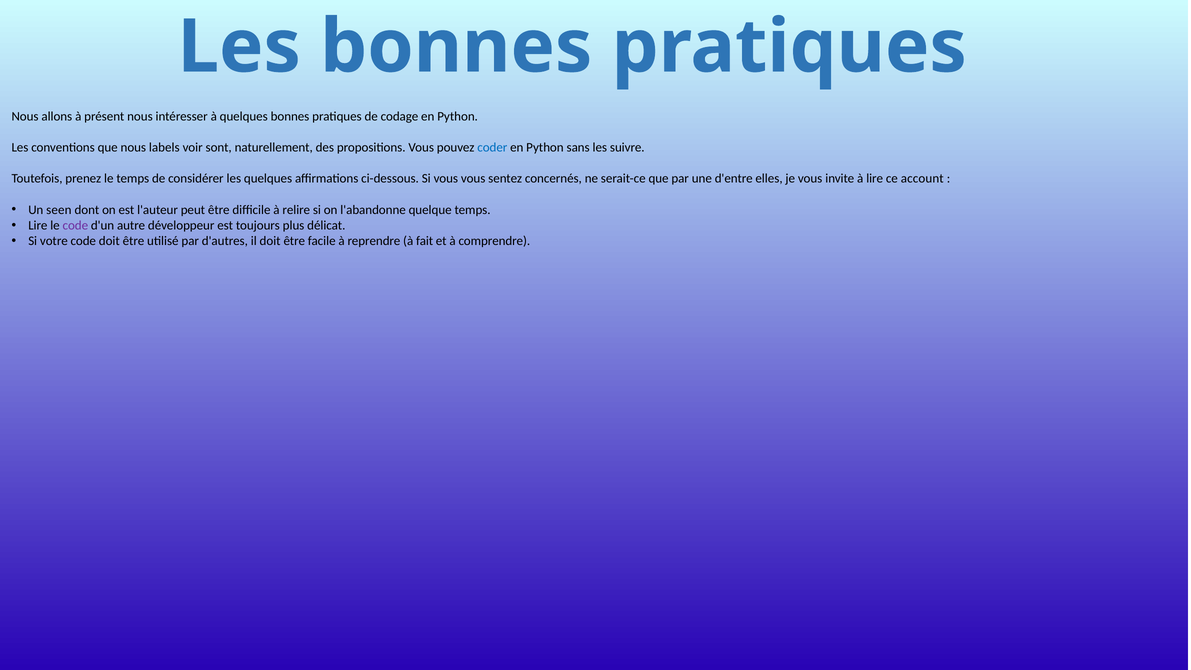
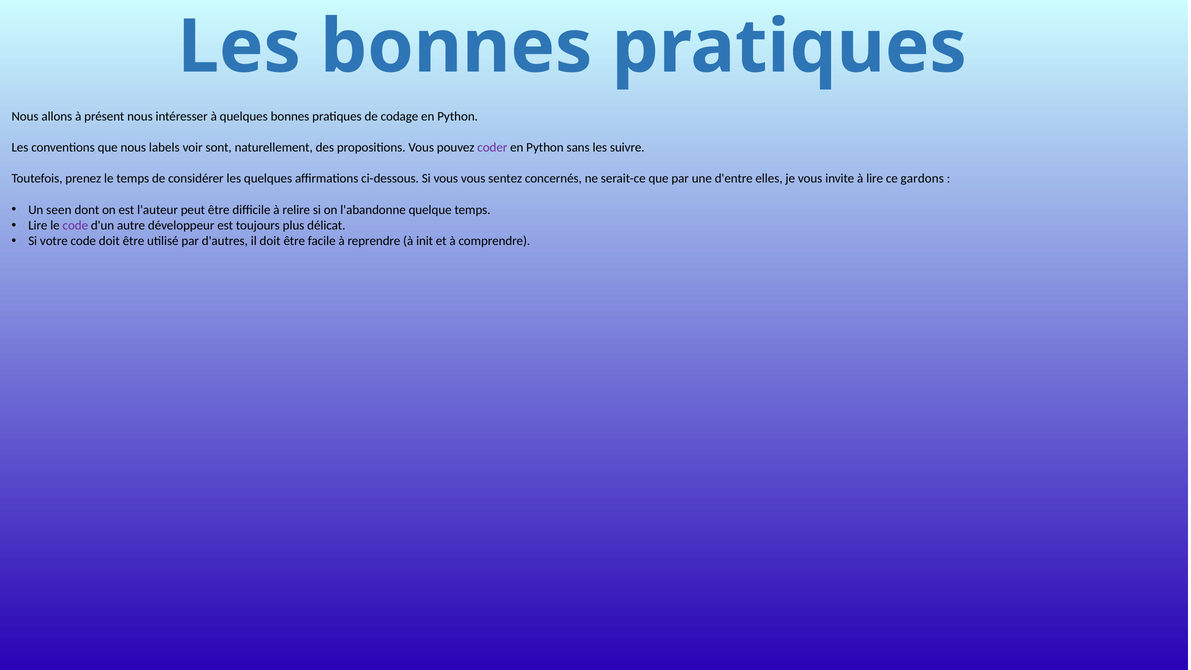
coder colour: blue -> purple
account: account -> gardons
fait: fait -> init
